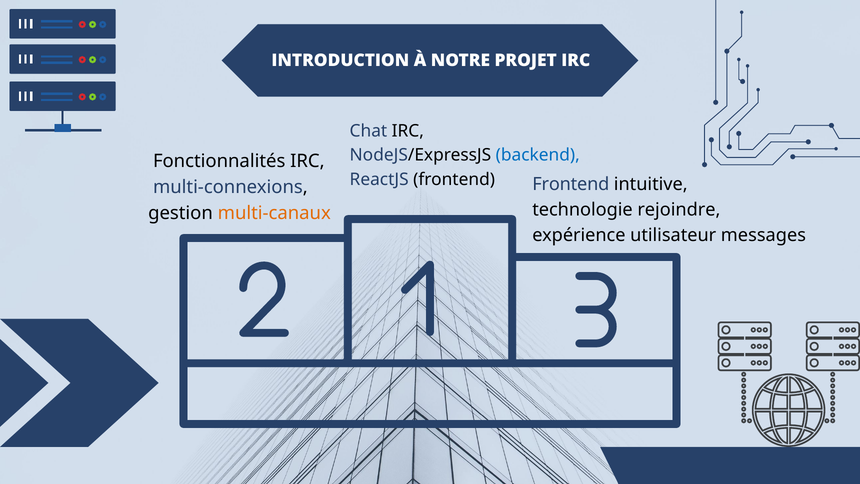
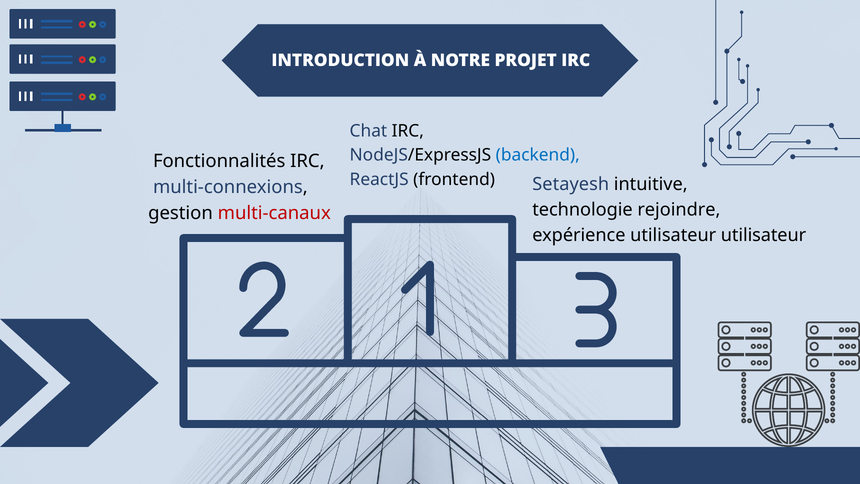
Frontend at (571, 184): Frontend -> Setayesh
multi-canaux colour: orange -> red
utilisateur messages: messages -> utilisateur
